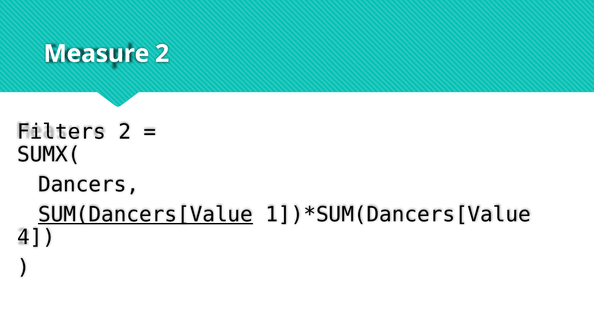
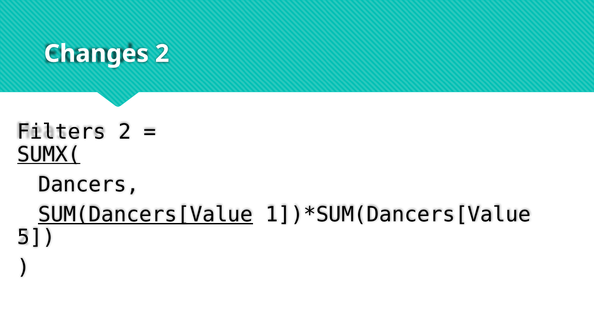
Measure: Measure -> Changes
SUMX( underline: none -> present
4: 4 -> 5
